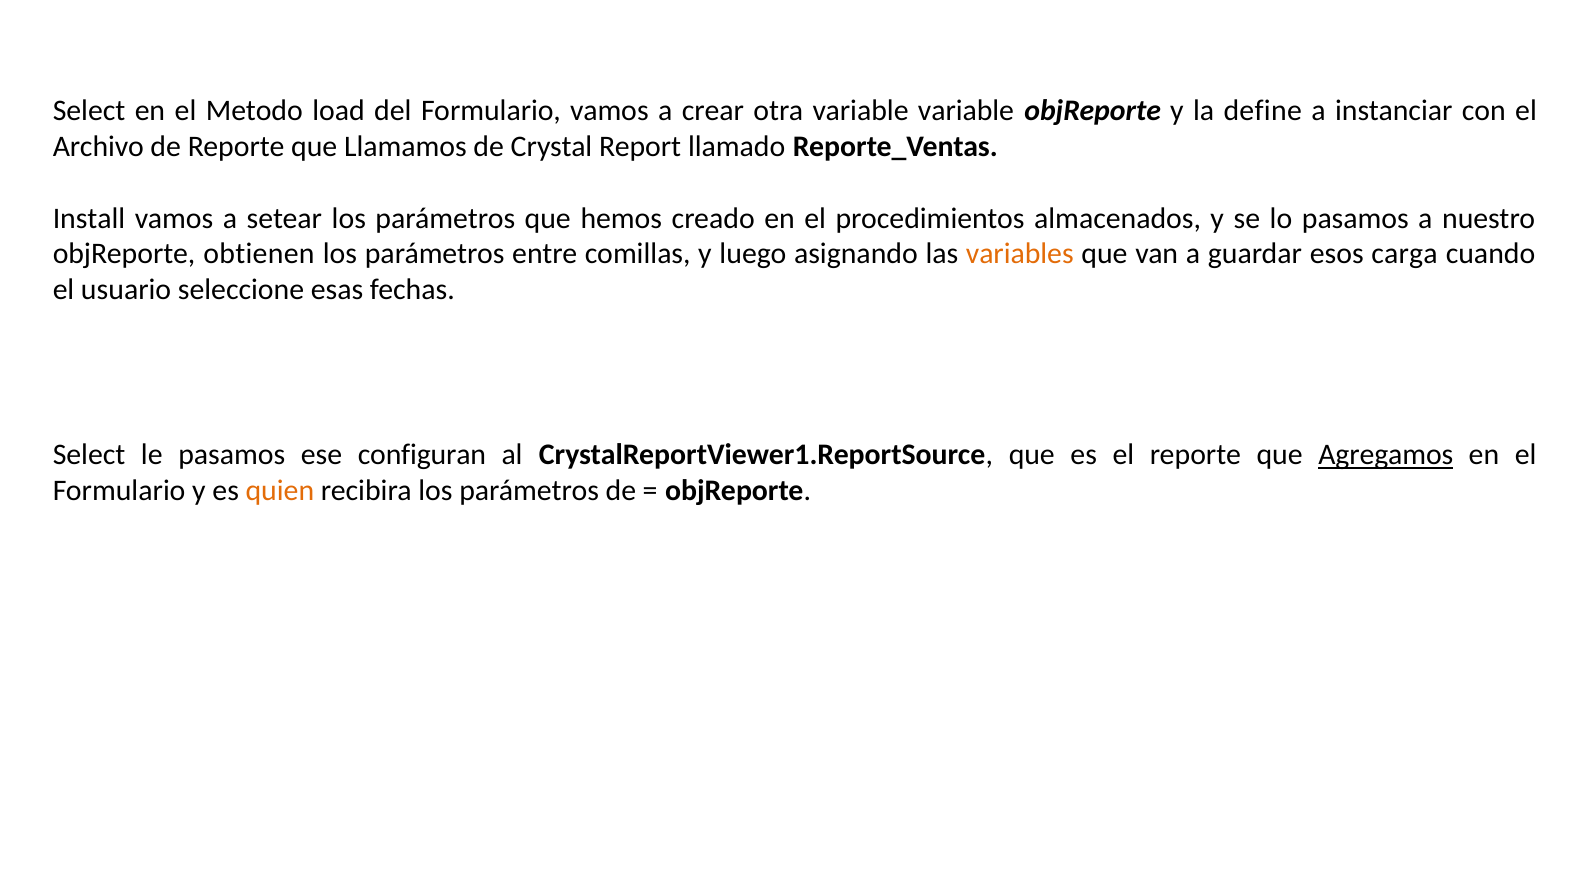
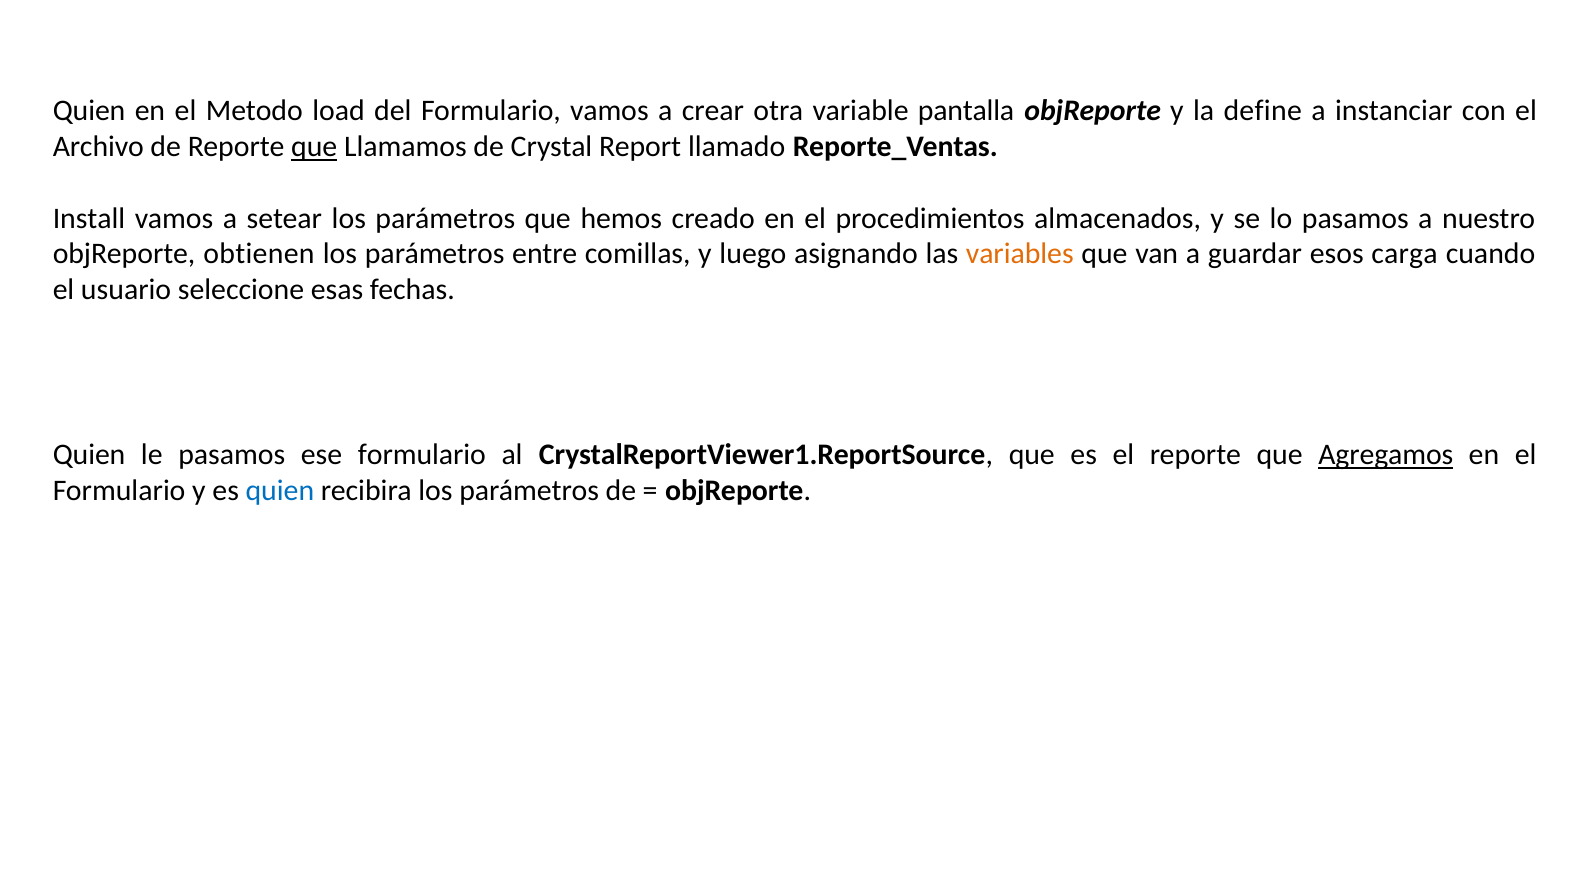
Select at (89, 111): Select -> Quien
variable variable: variable -> pantalla
que at (314, 147) underline: none -> present
Select at (89, 455): Select -> Quien
ese configuran: configuran -> formulario
quien at (280, 491) colour: orange -> blue
